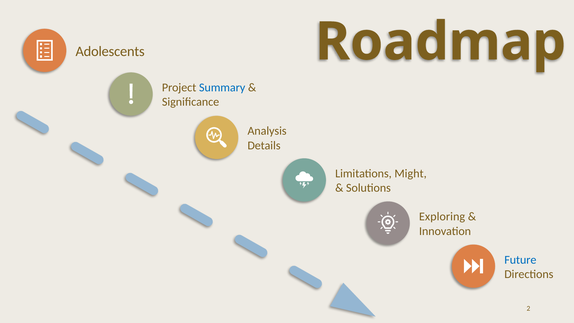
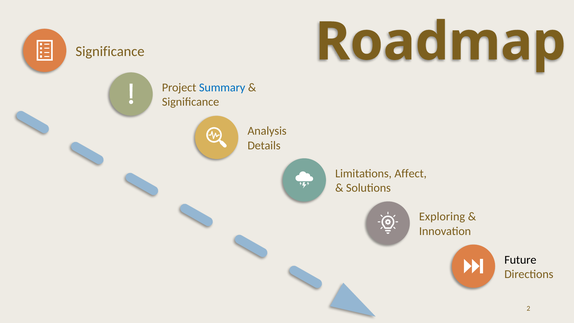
Adolescents at (110, 51): Adolescents -> Significance
Might: Might -> Affect
Future colour: blue -> black
